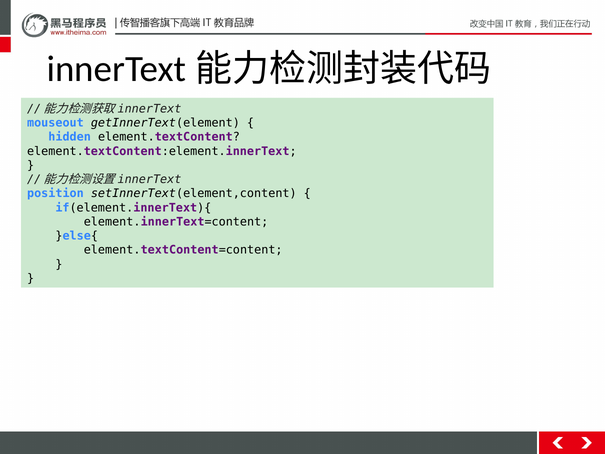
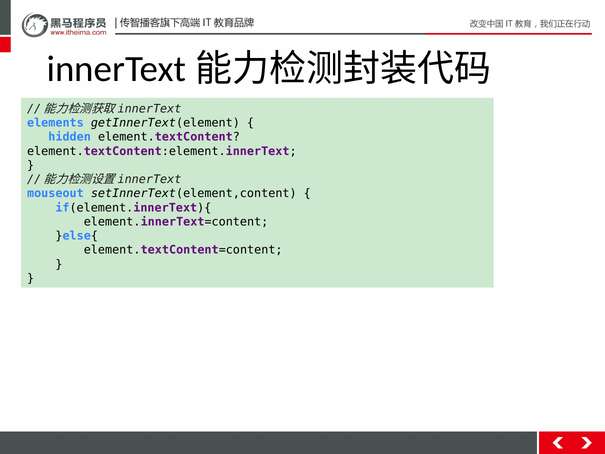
mouseout: mouseout -> elements
position: position -> mouseout
